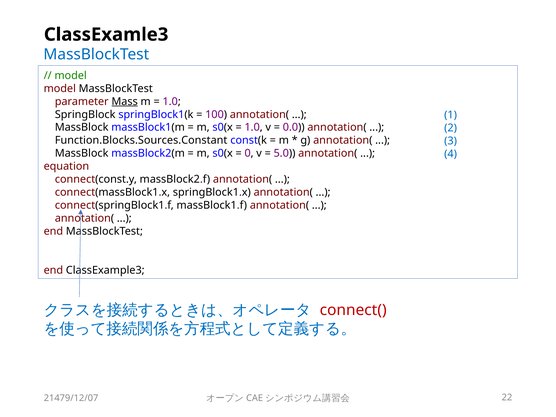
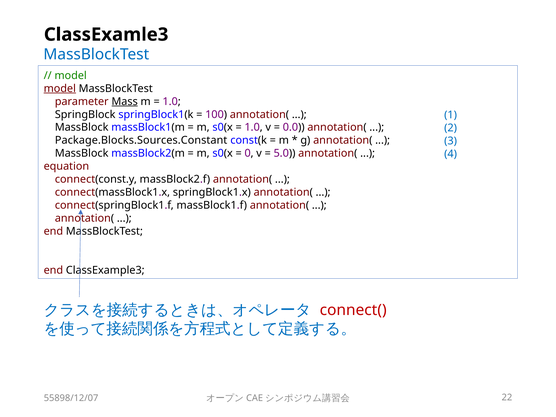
model at (60, 88) underline: none -> present
Function.Blocks.Sources.Constant: Function.Blocks.Sources.Constant -> Package.Blocks.Sources.Constant
21479/12/07: 21479/12/07 -> 55898/12/07
